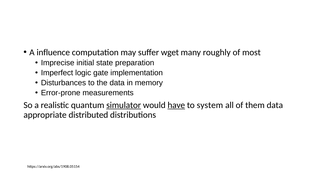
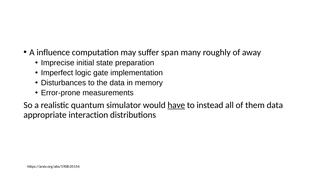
wget: wget -> span
most: most -> away
simulator underline: present -> none
system: system -> instead
distributed: distributed -> interaction
